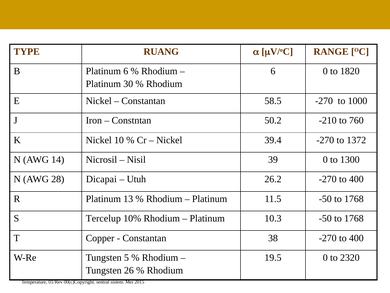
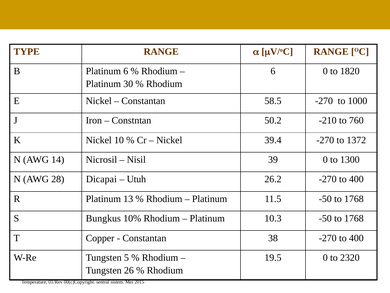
TYPE RUANG: RUANG -> RANGE
Tercelup: Tercelup -> Bungkus
